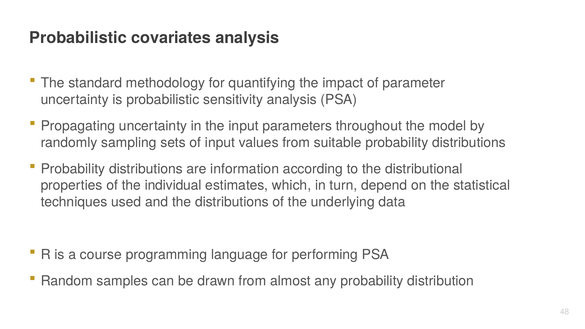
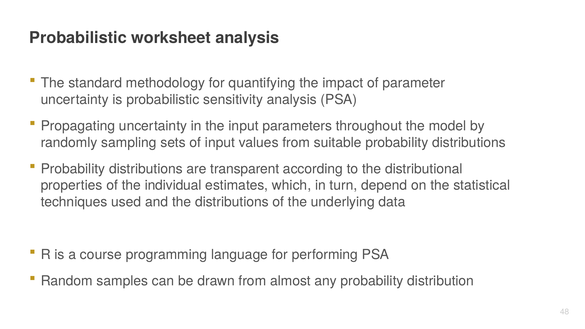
covariates: covariates -> worksheet
information: information -> transparent
